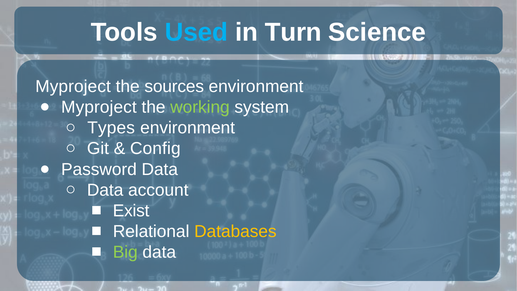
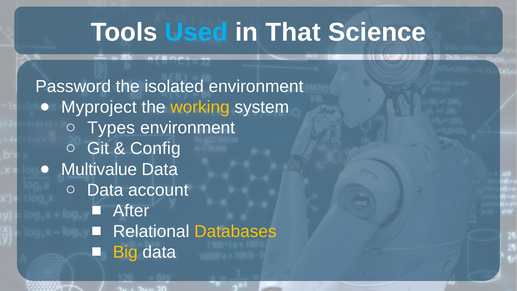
Turn: Turn -> That
Myproject at (73, 86): Myproject -> Password
sources: sources -> isolated
working colour: light green -> yellow
Password: Password -> Multivalue
Exist: Exist -> After
Big colour: light green -> yellow
